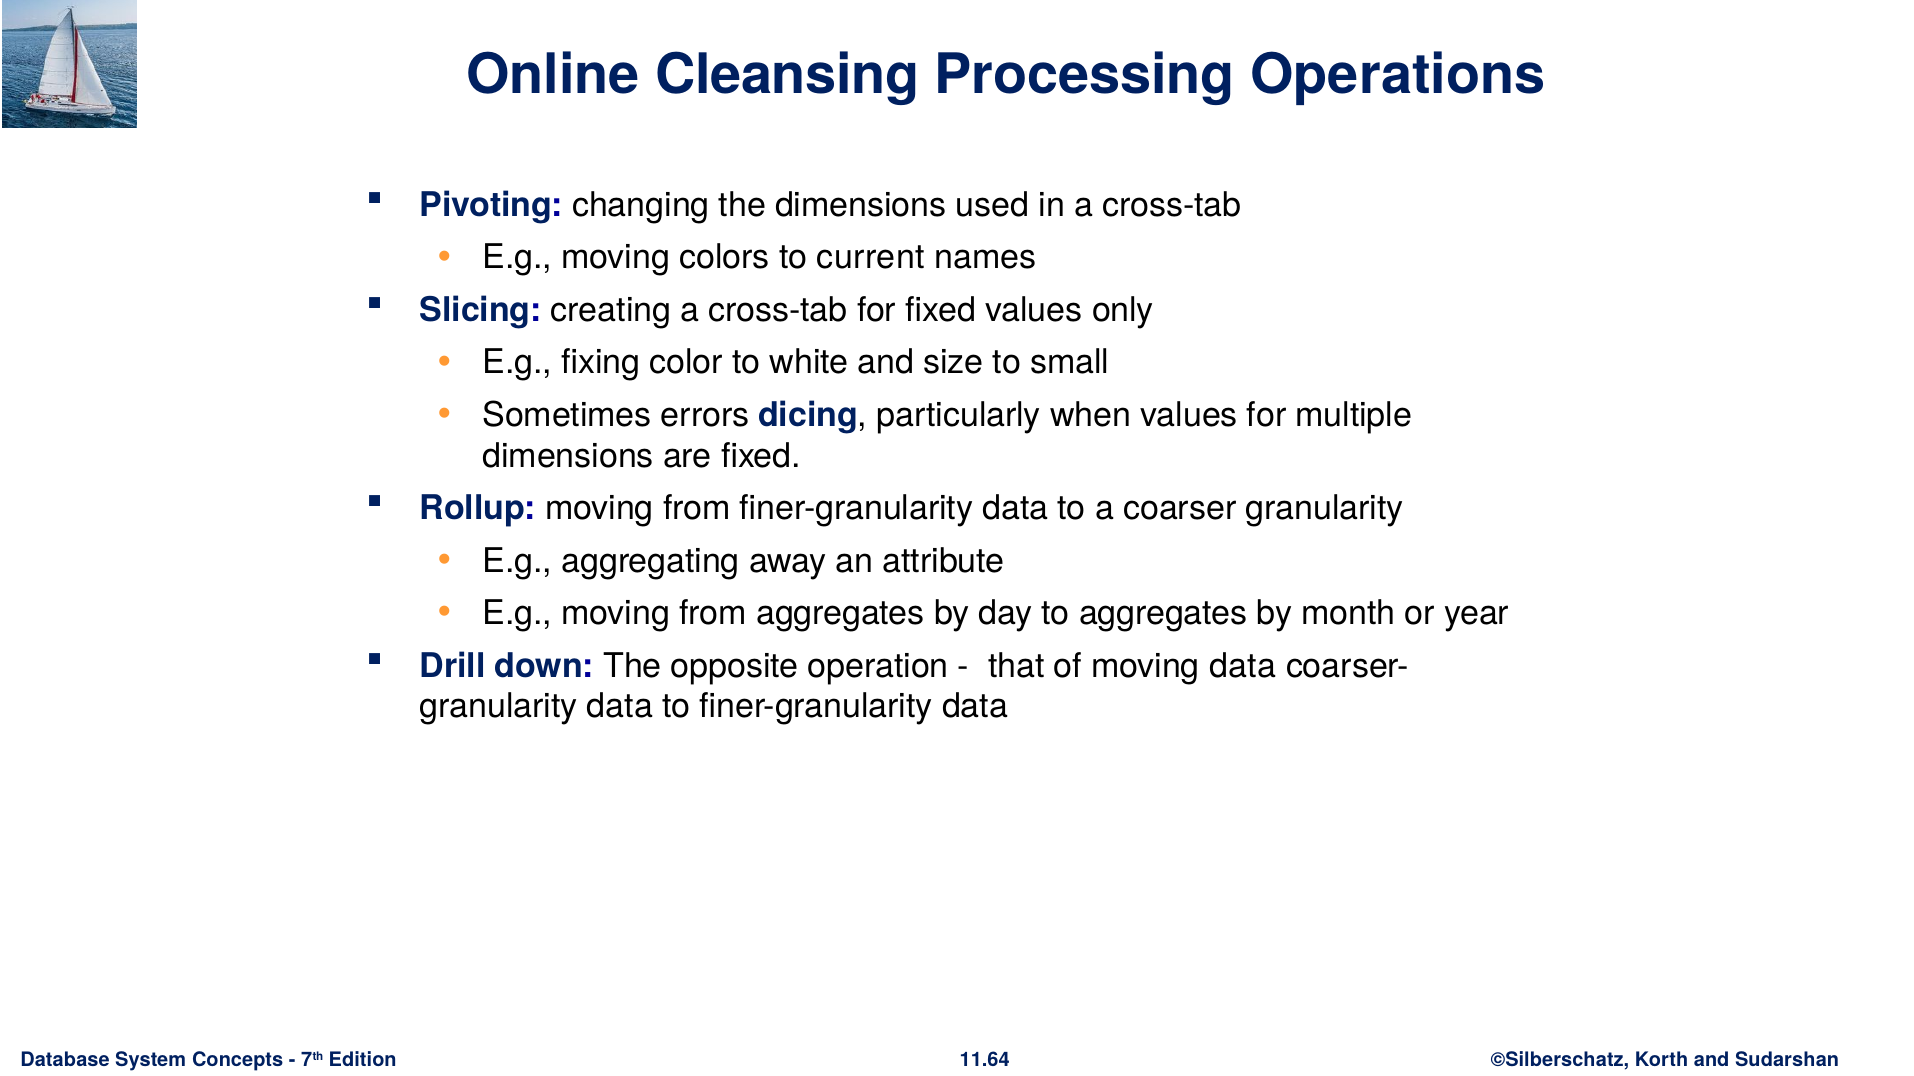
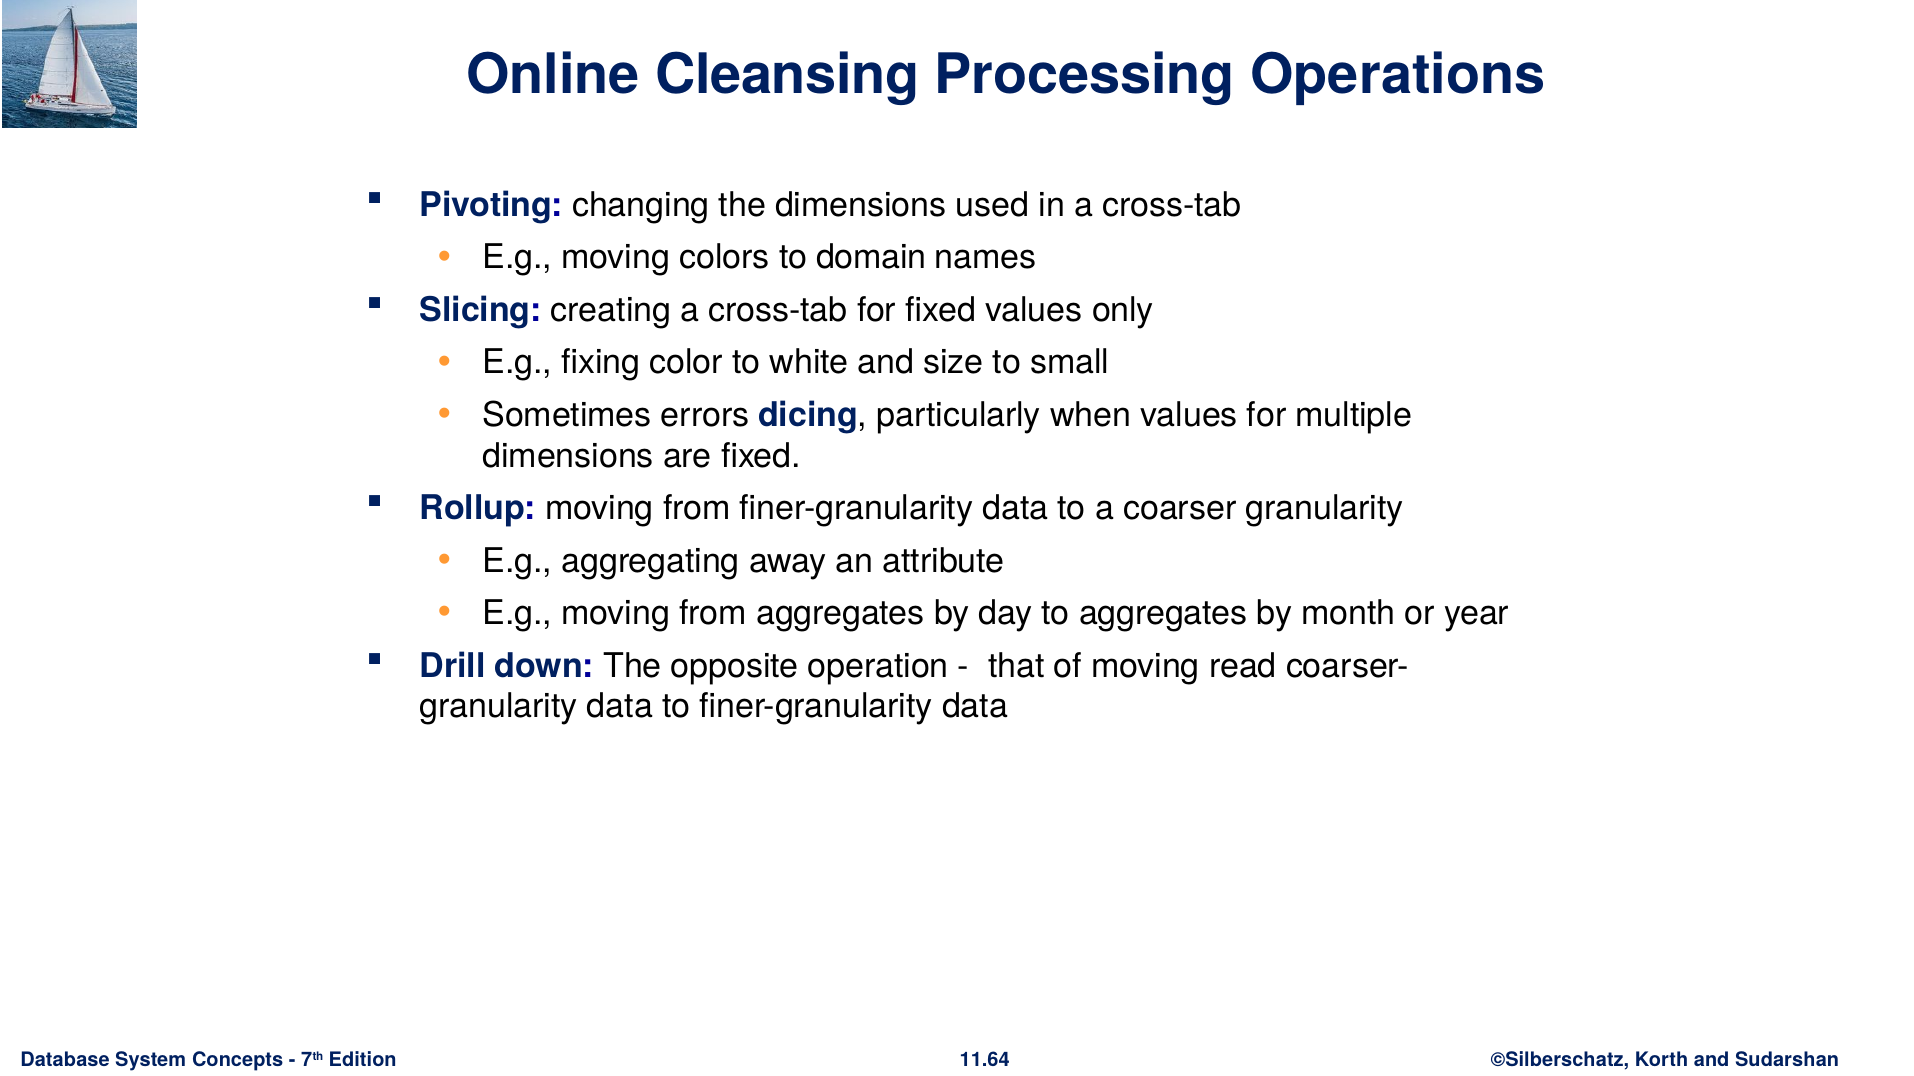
current: current -> domain
moving data: data -> read
